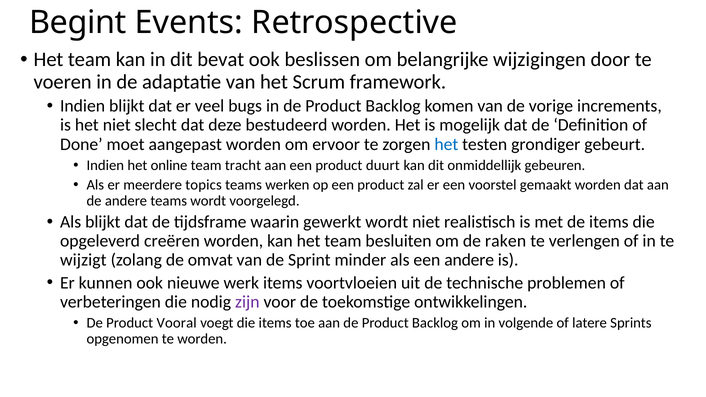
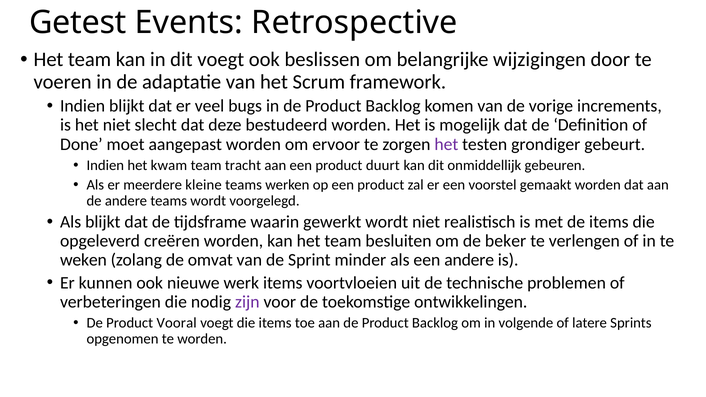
Begint: Begint -> Getest
dit bevat: bevat -> voegt
het at (446, 144) colour: blue -> purple
online: online -> kwam
topics: topics -> kleine
raken: raken -> beker
wijzigt: wijzigt -> weken
